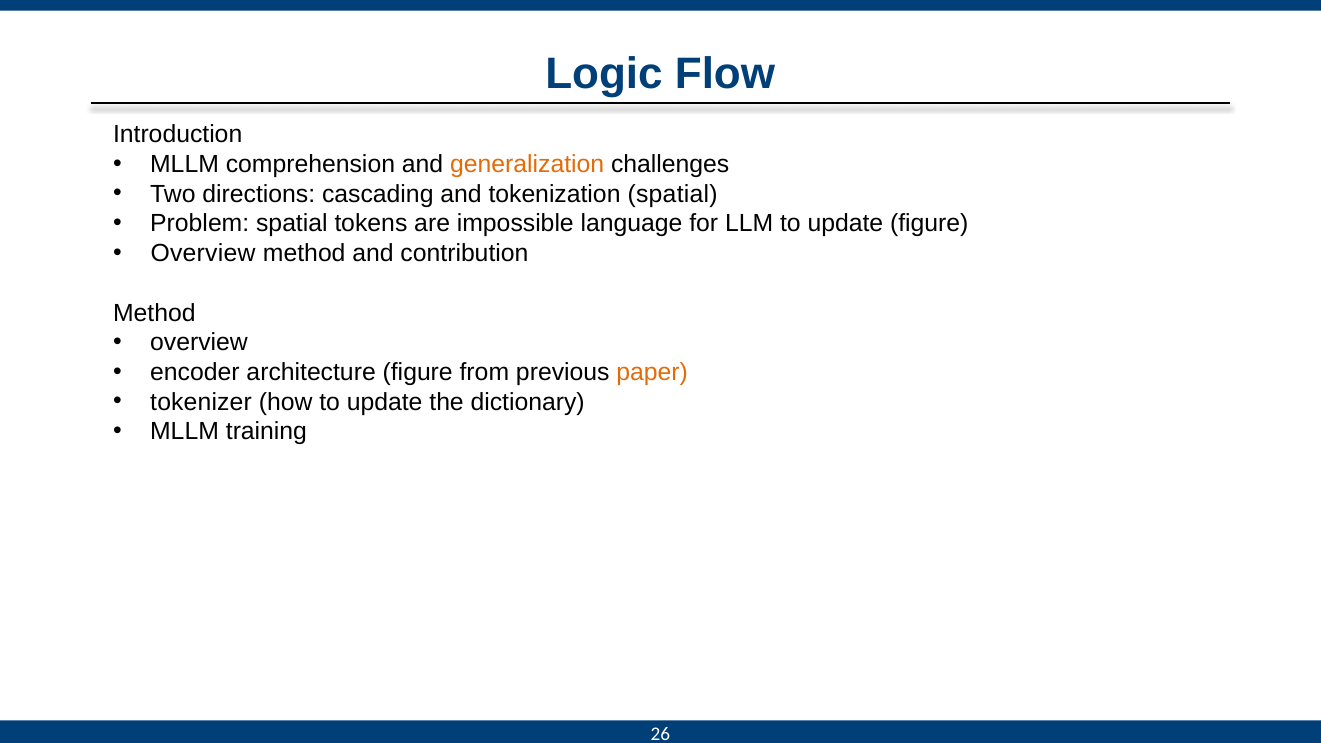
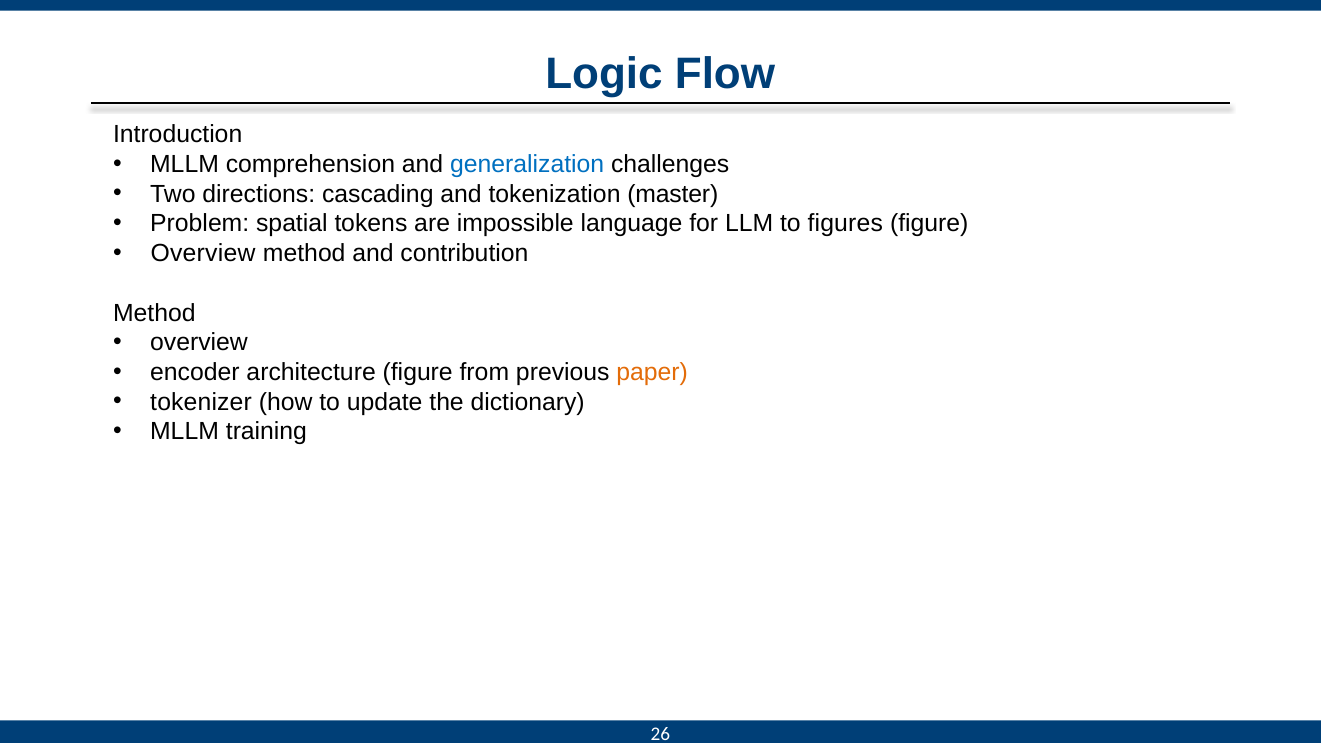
generalization colour: orange -> blue
tokenization spatial: spatial -> master
LLM to update: update -> figures
